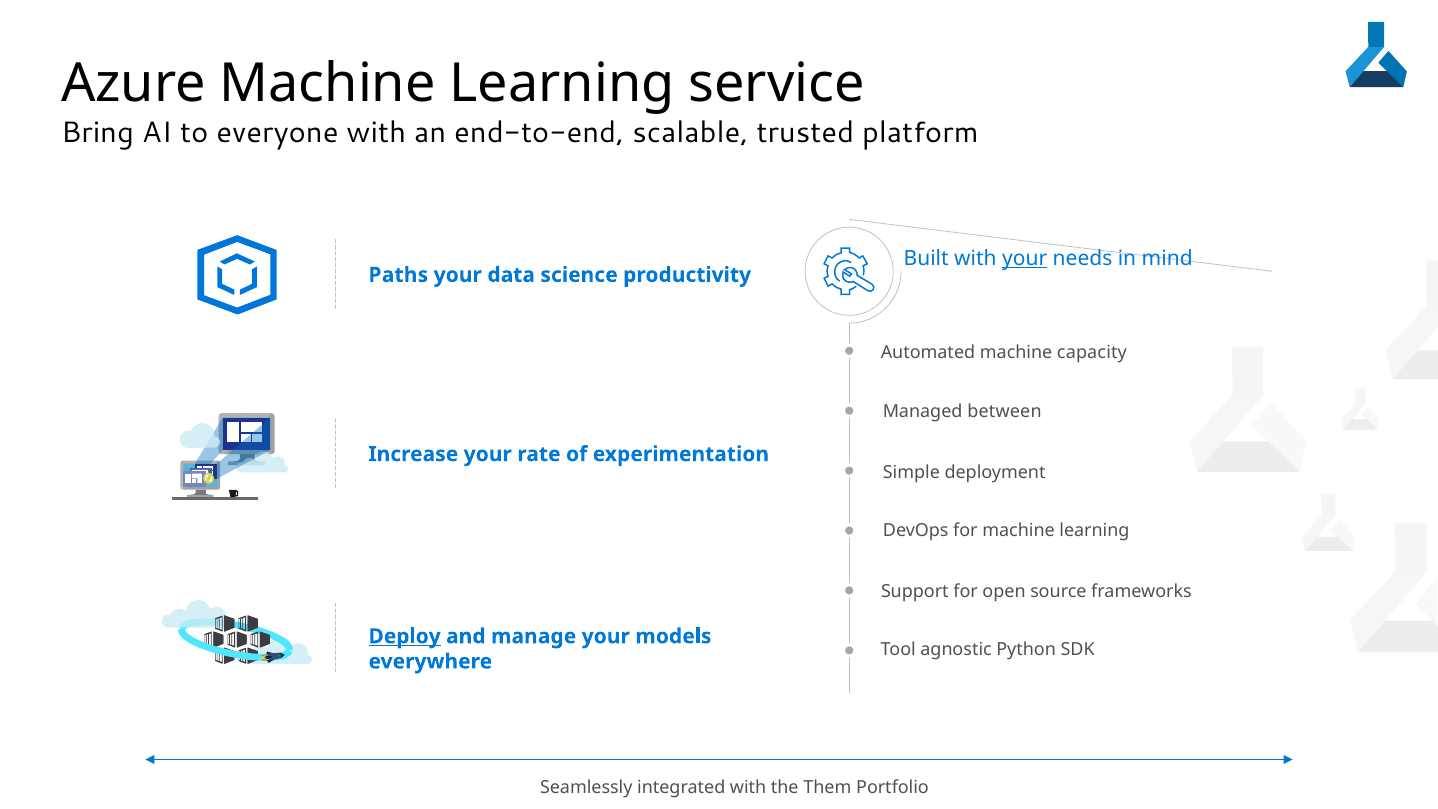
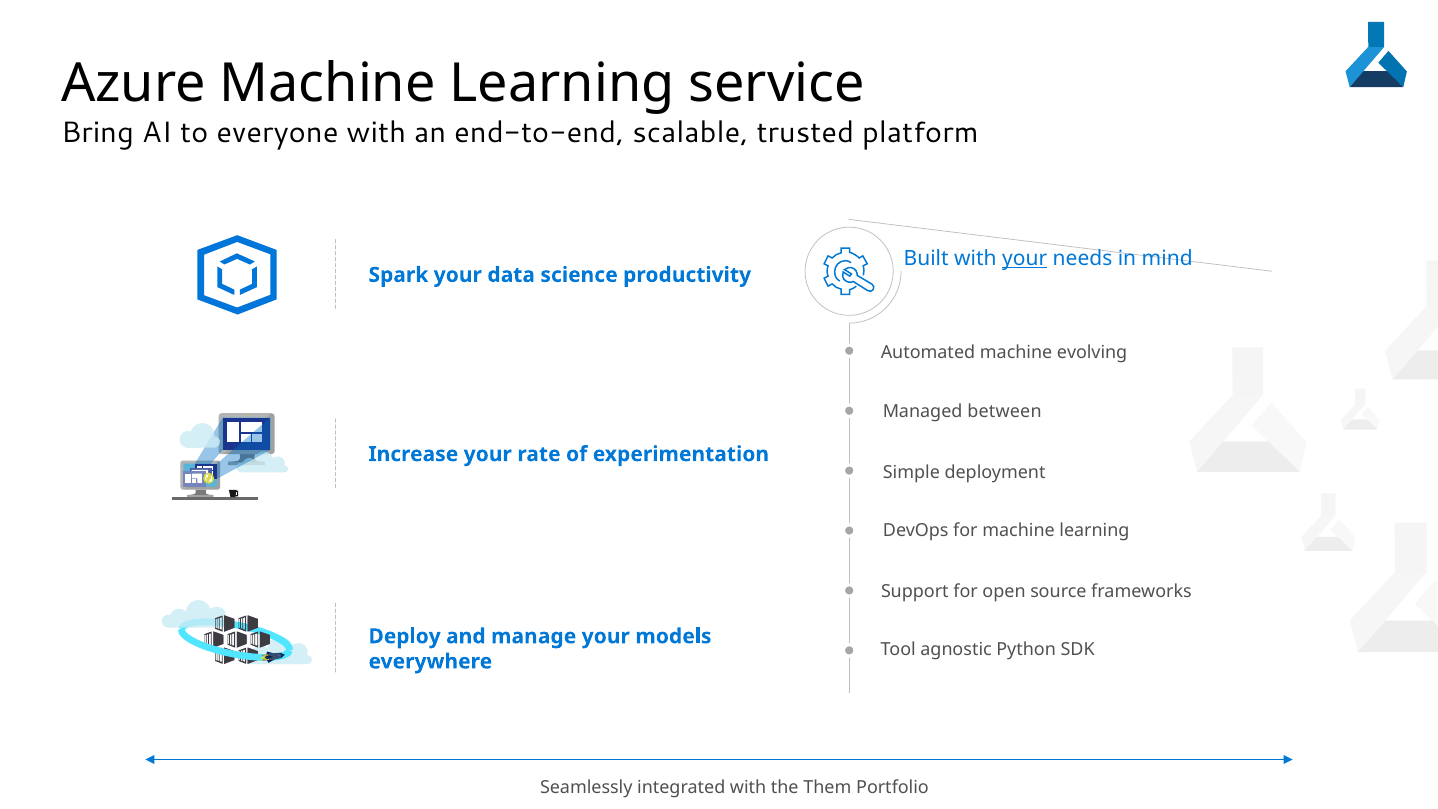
Paths: Paths -> Spark
capacity: capacity -> evolving
Deploy underline: present -> none
